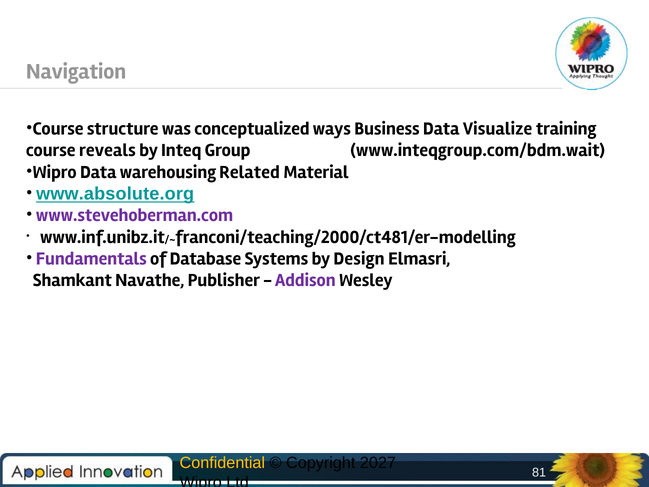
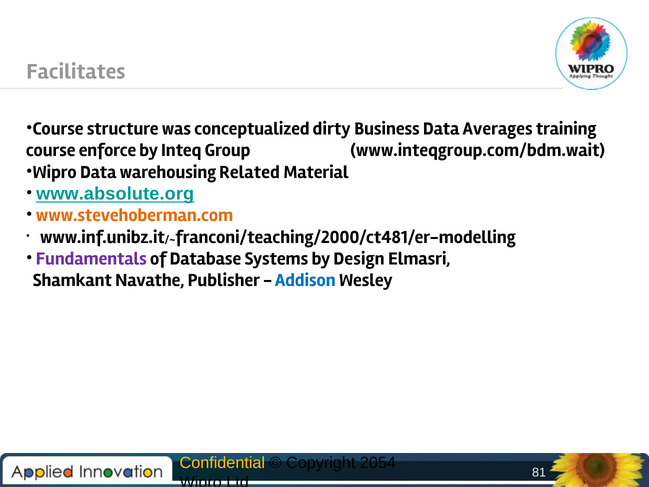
Navigation: Navigation -> Facilitates
ways: ways -> dirty
Visualize: Visualize -> Averages
reveals: reveals -> enforce
www.stevehoberman.com colour: purple -> orange
Addison colour: purple -> blue
2027: 2027 -> 2054
